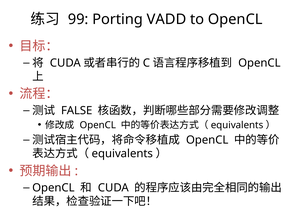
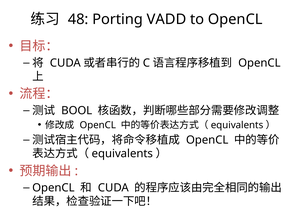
99: 99 -> 48
FALSE: FALSE -> BOOL
